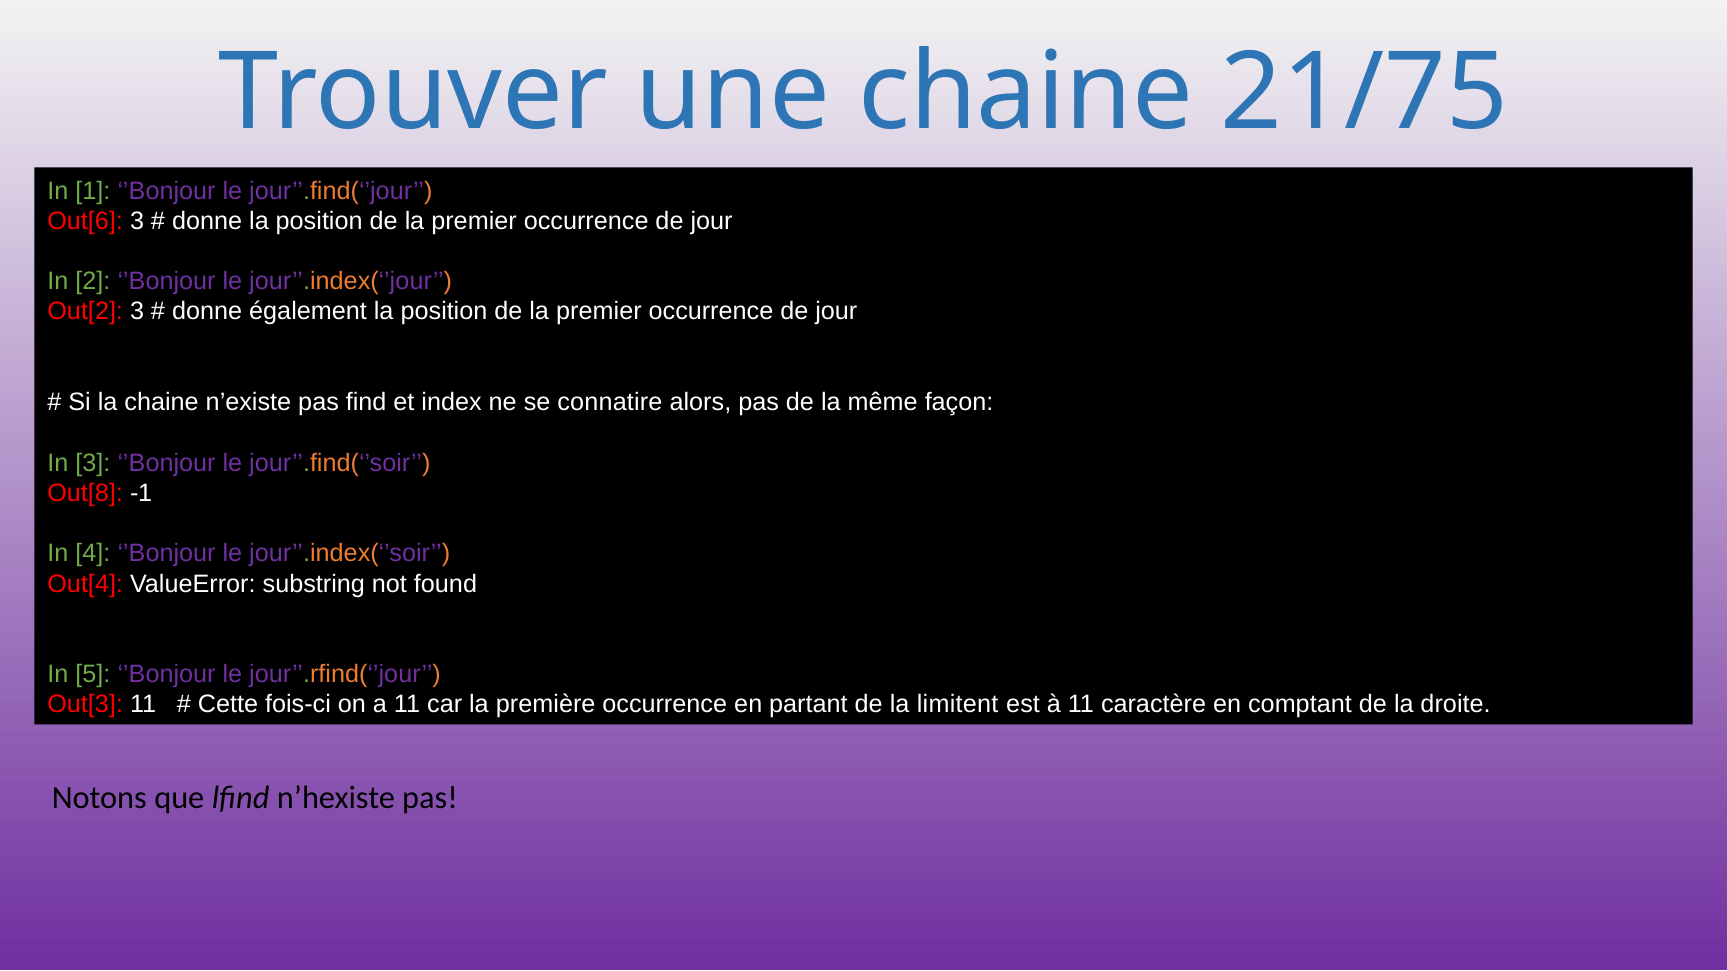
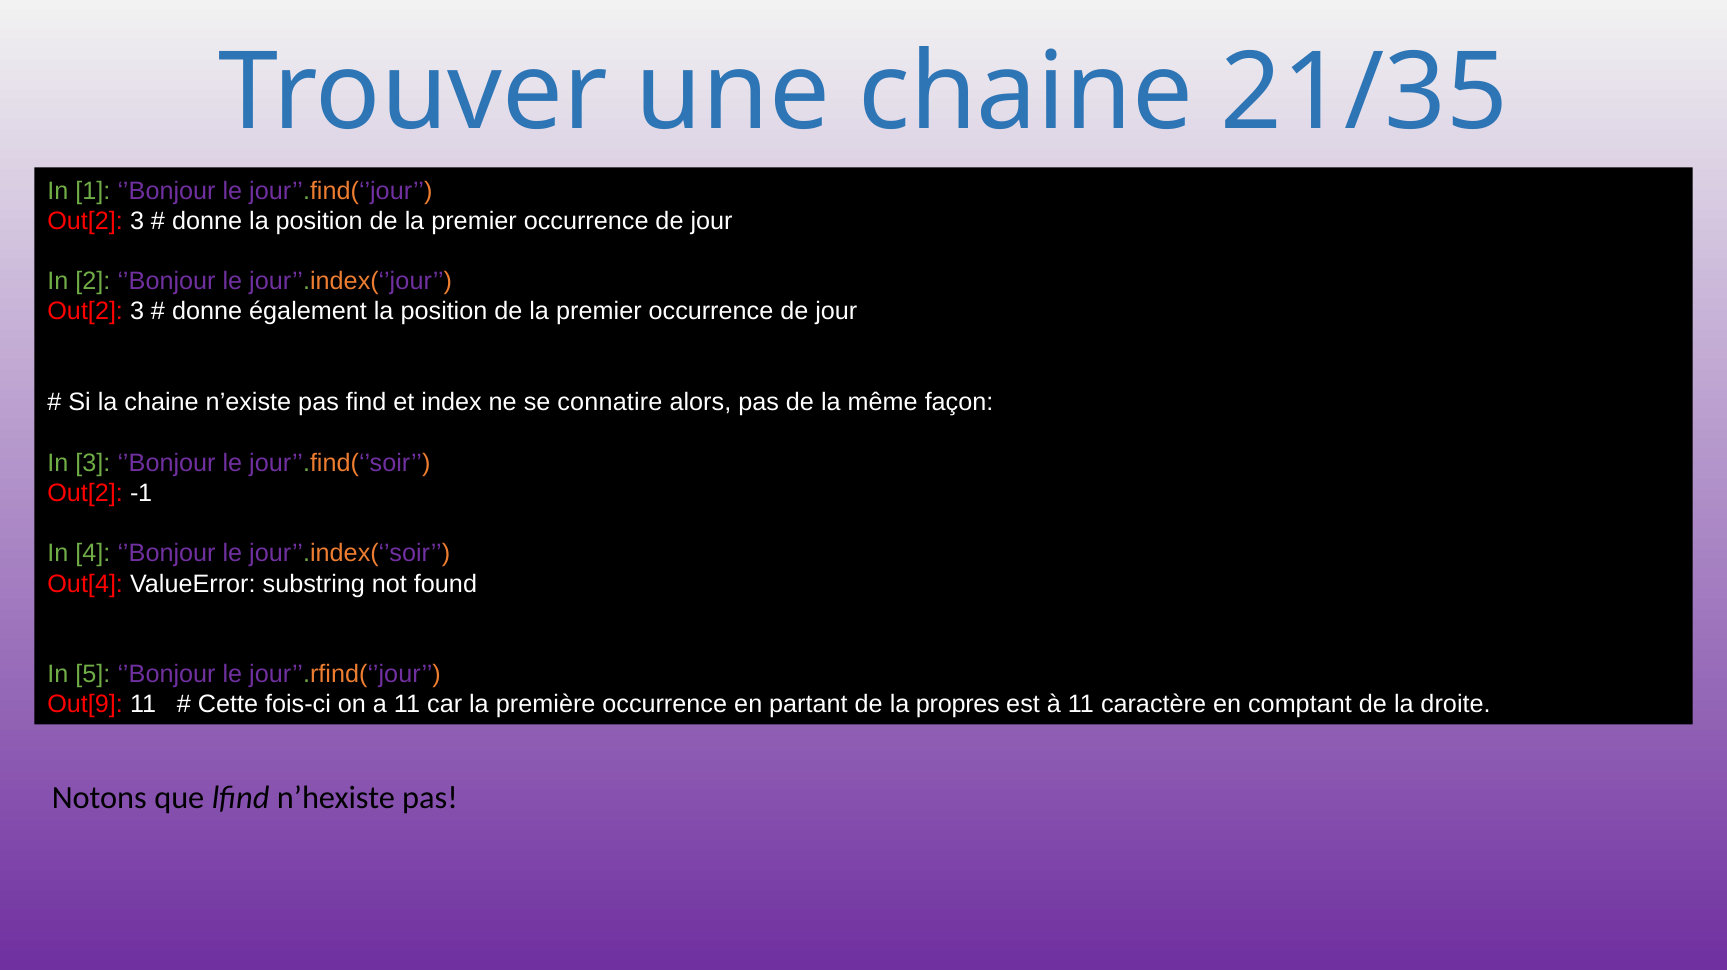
21/75: 21/75 -> 21/35
Out[6 at (85, 221): Out[6 -> Out[2
Out[8 at (85, 493): Out[8 -> Out[2
Out[3: Out[3 -> Out[9
limitent: limitent -> propres
